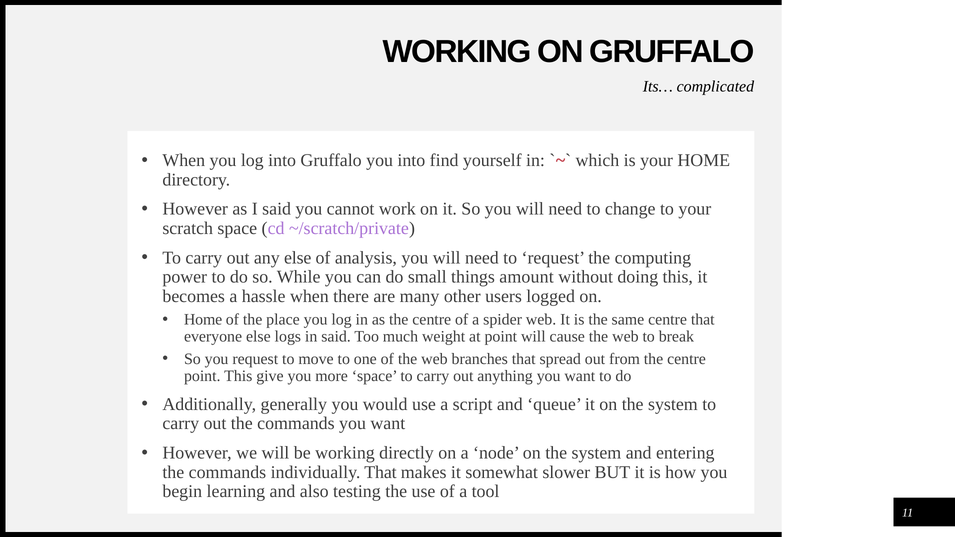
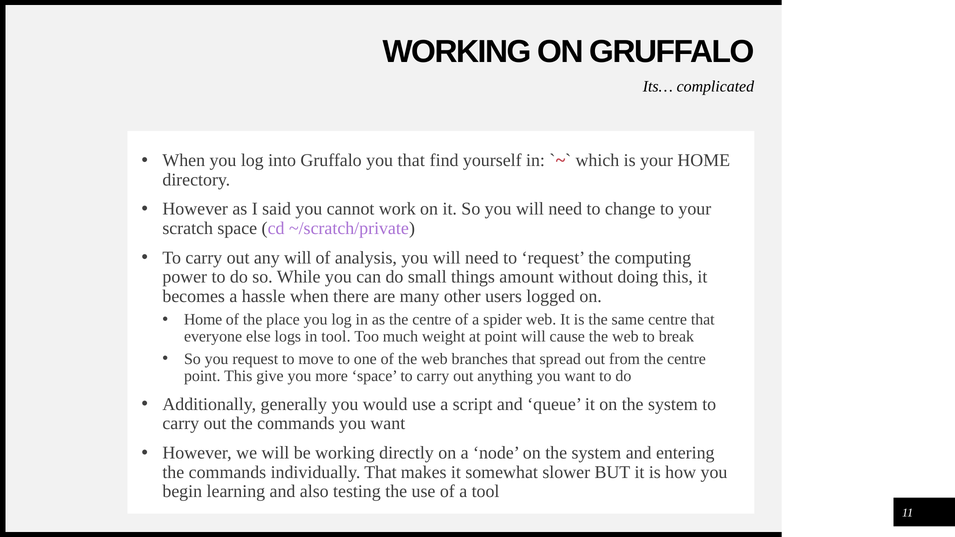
you into: into -> that
any else: else -> will
in said: said -> tool
